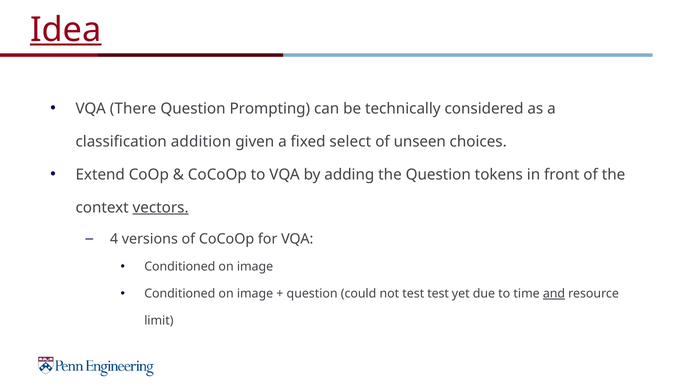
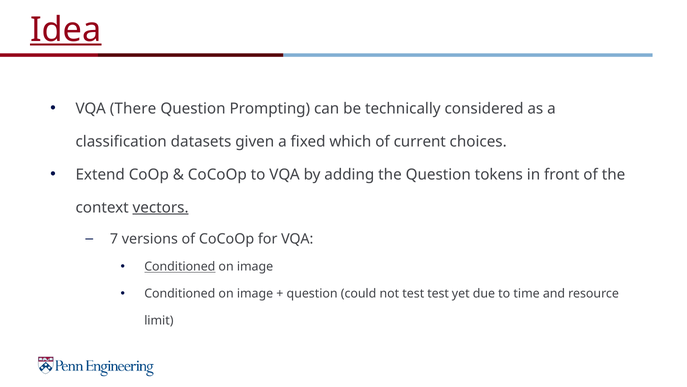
addition: addition -> datasets
select: select -> which
unseen: unseen -> current
4: 4 -> 7
Conditioned at (180, 266) underline: none -> present
and underline: present -> none
